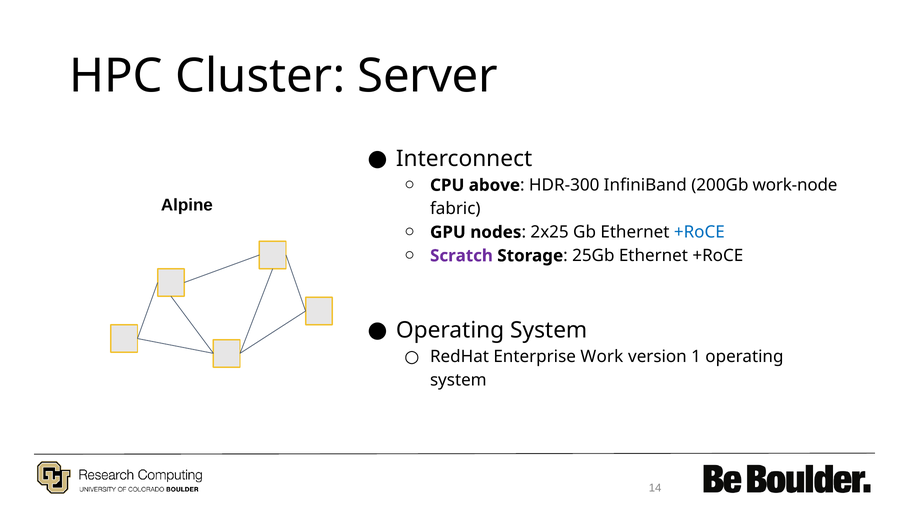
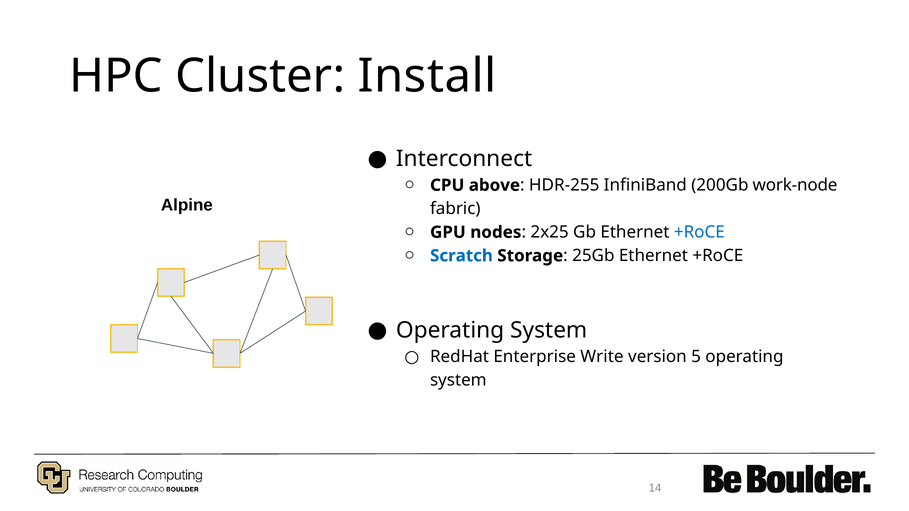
Server: Server -> Install
HDR-300: HDR-300 -> HDR-255
Scratch colour: purple -> blue
Work: Work -> Write
1: 1 -> 5
